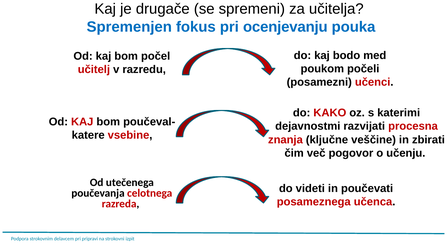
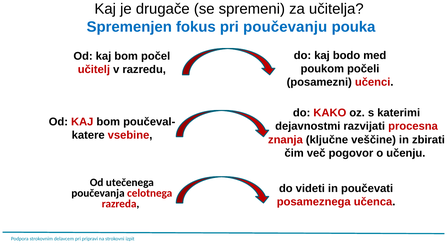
ocenjevanju: ocenjevanju -> poučevanju
